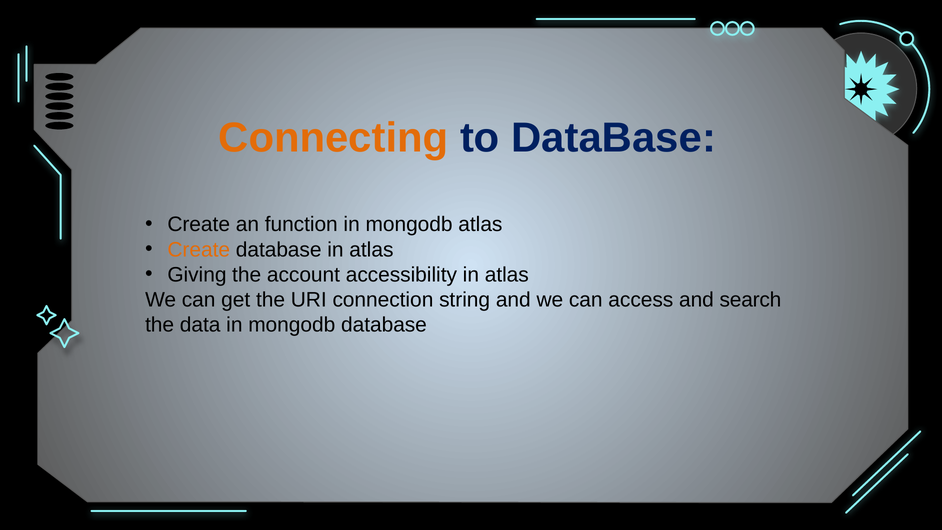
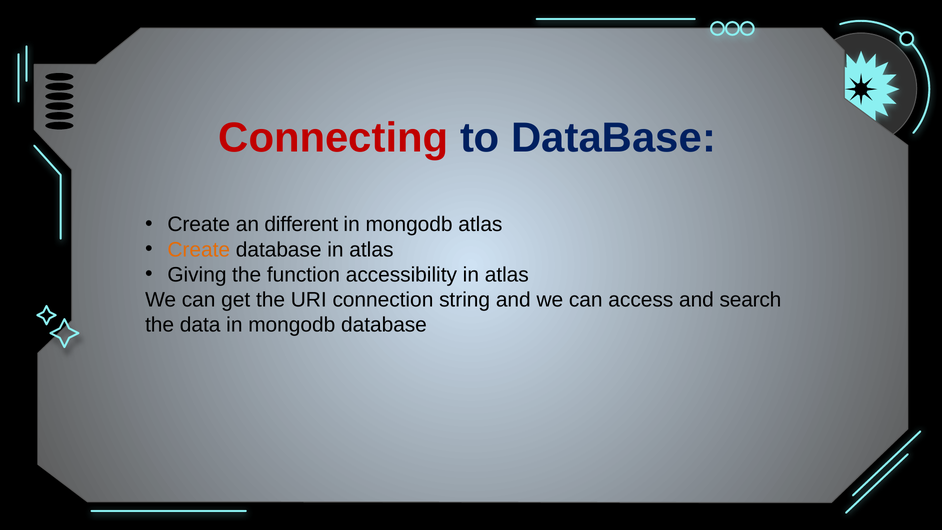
Connecting colour: orange -> red
function: function -> different
account: account -> function
